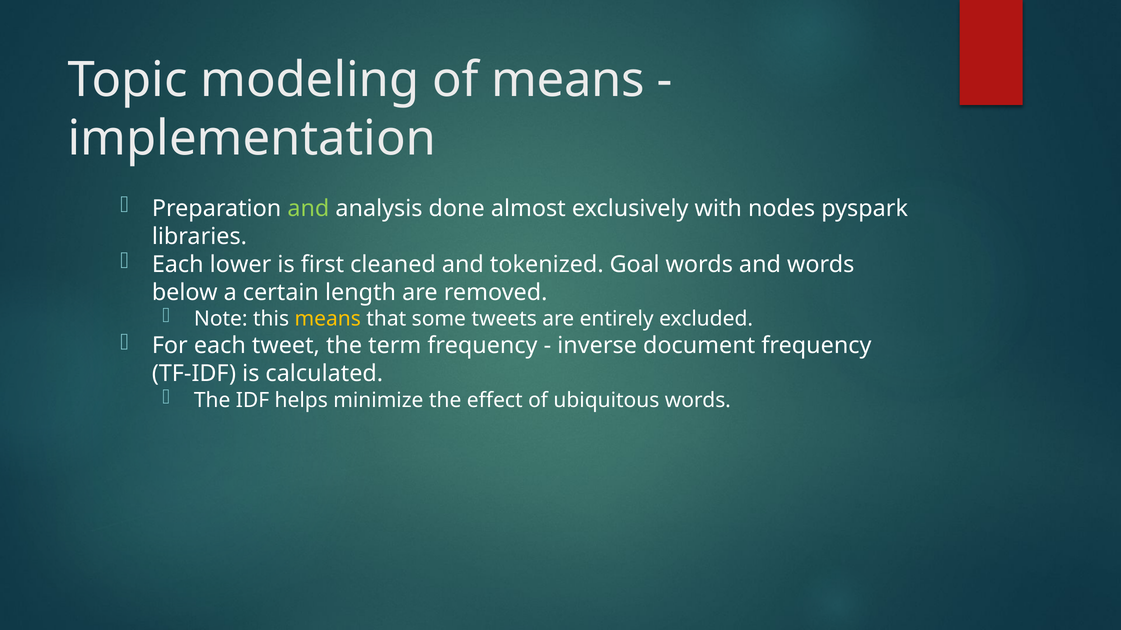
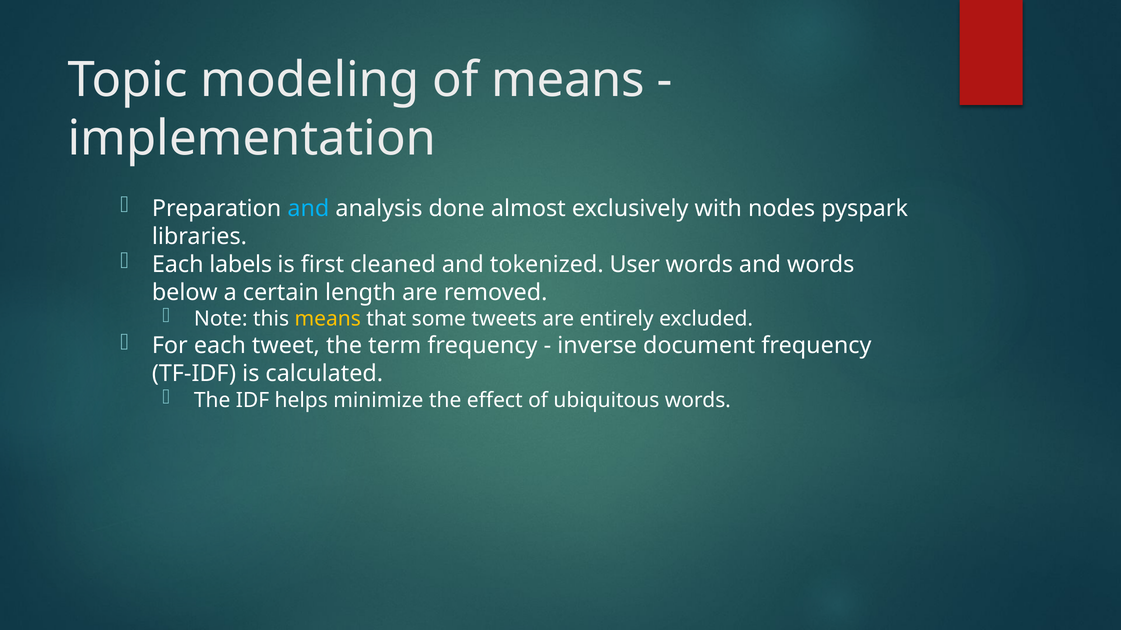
and at (308, 209) colour: light green -> light blue
lower: lower -> labels
Goal: Goal -> User
